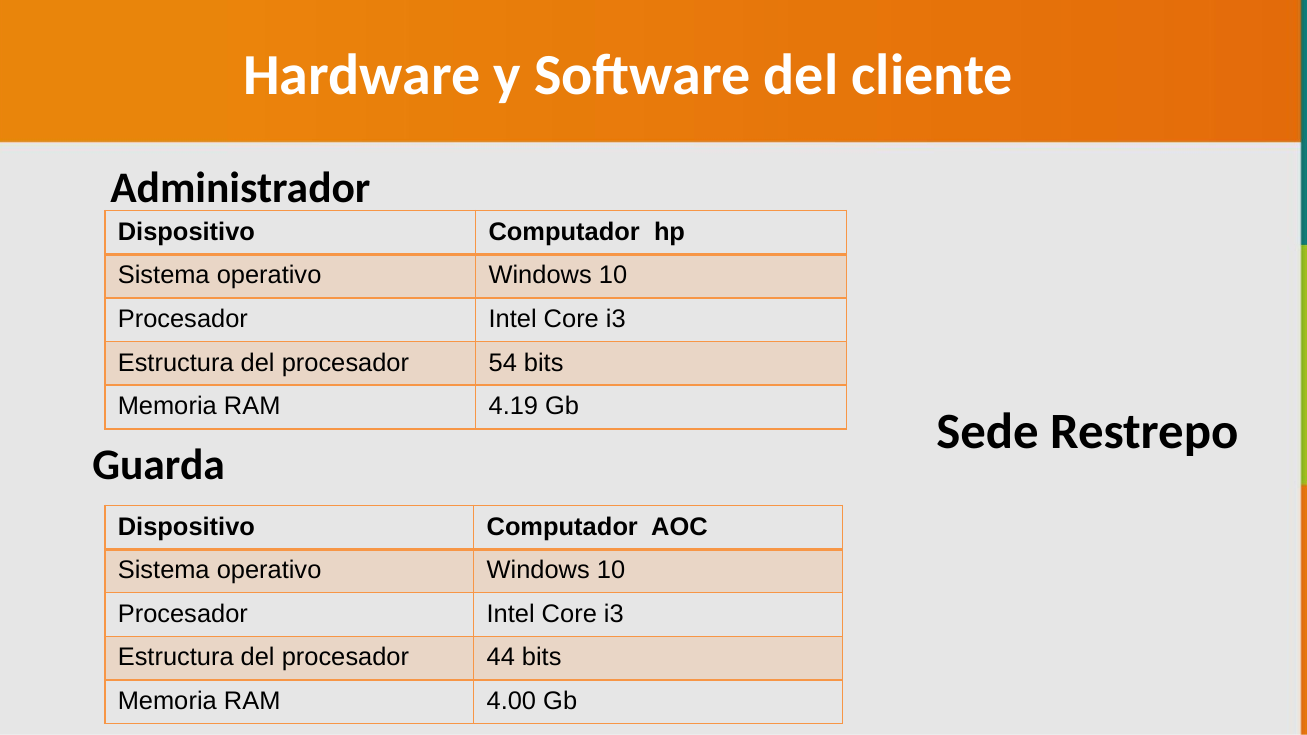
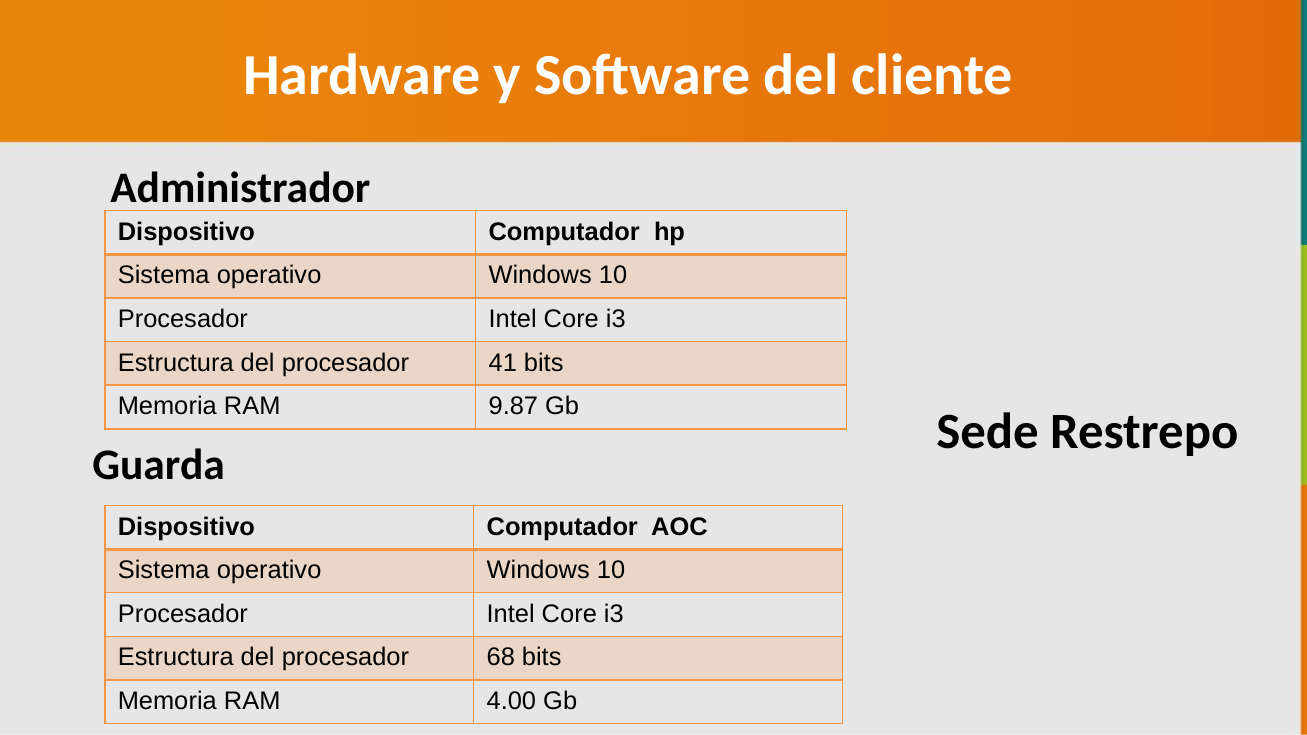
54: 54 -> 41
4.19: 4.19 -> 9.87
44: 44 -> 68
